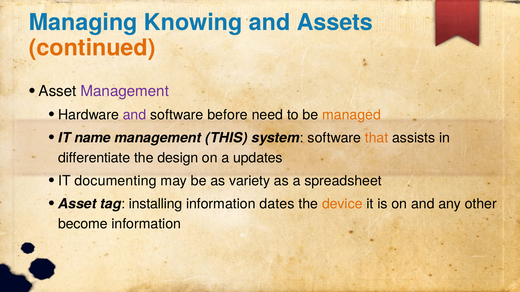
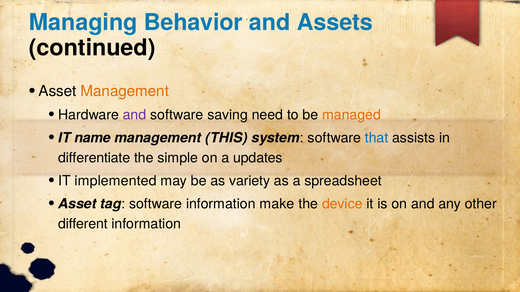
Knowing: Knowing -> Behavior
continued colour: orange -> black
Management at (125, 91) colour: purple -> orange
before: before -> saving
that colour: orange -> blue
design: design -> simple
documenting: documenting -> implemented
tag installing: installing -> software
dates: dates -> make
become: become -> different
